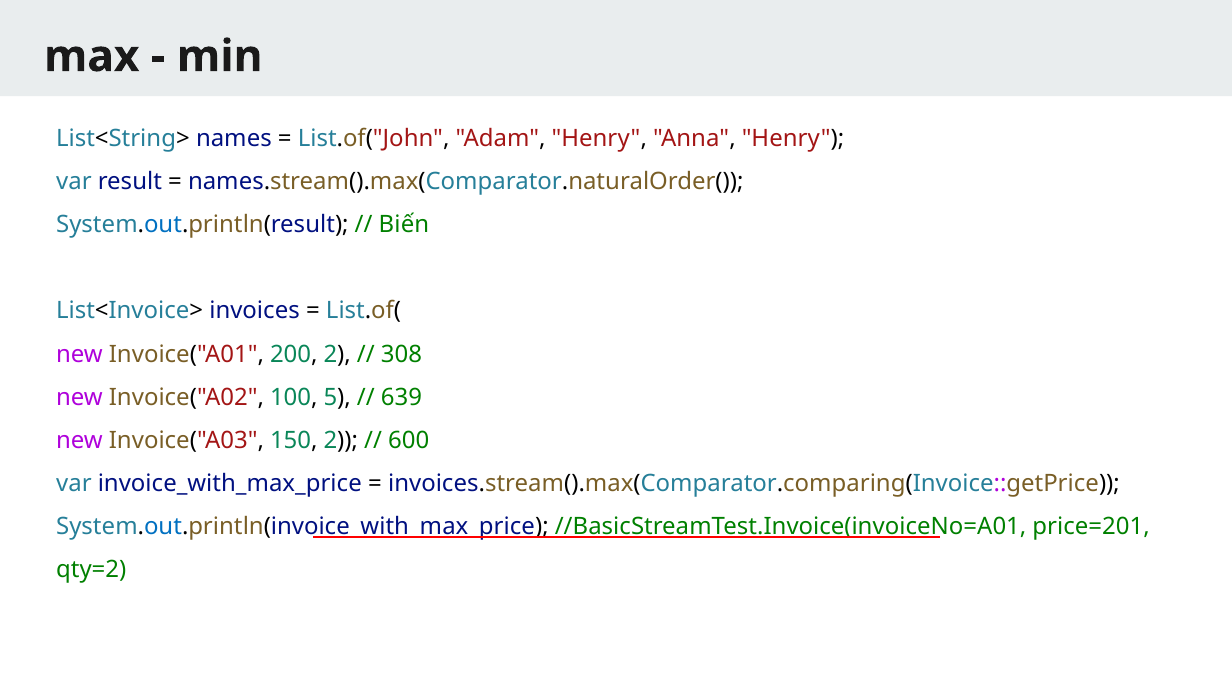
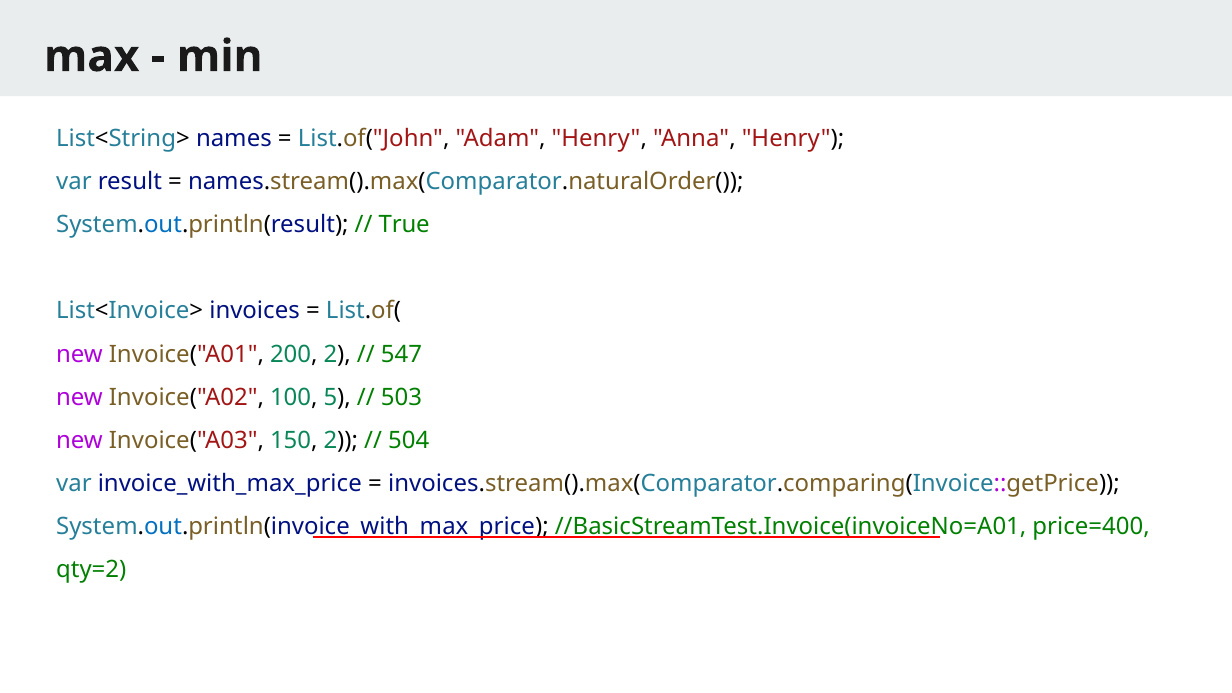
Biến: Biến -> True
308: 308 -> 547
639: 639 -> 503
600: 600 -> 504
price=201: price=201 -> price=400
